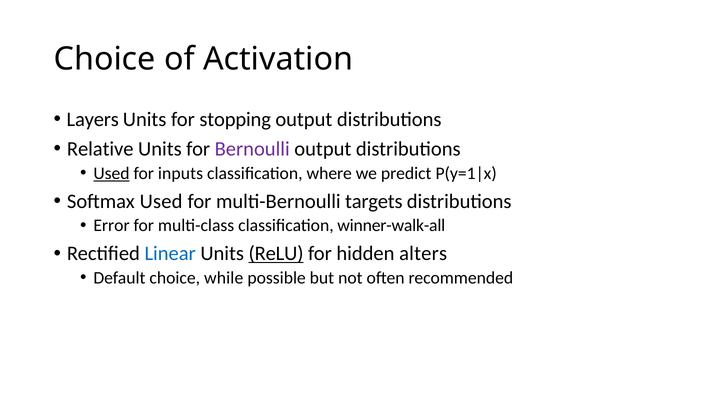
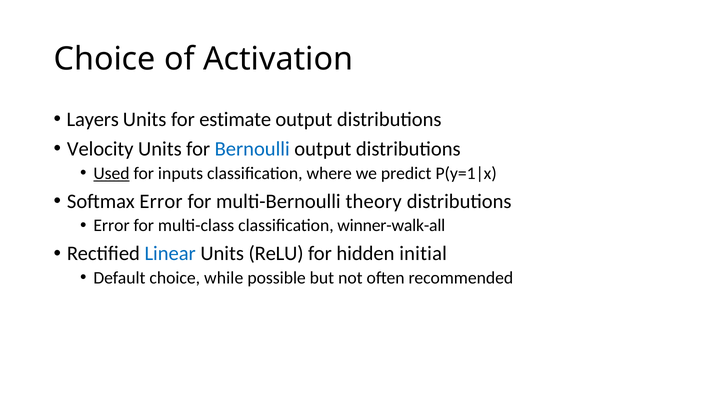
stopping: stopping -> estimate
Relative: Relative -> Velocity
Bernoulli colour: purple -> blue
Softmax Used: Used -> Error
targets: targets -> theory
ReLU underline: present -> none
alters: alters -> initial
